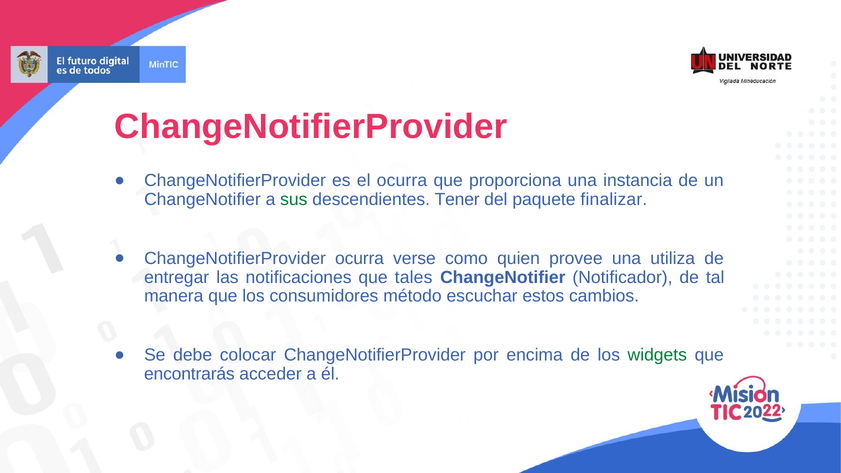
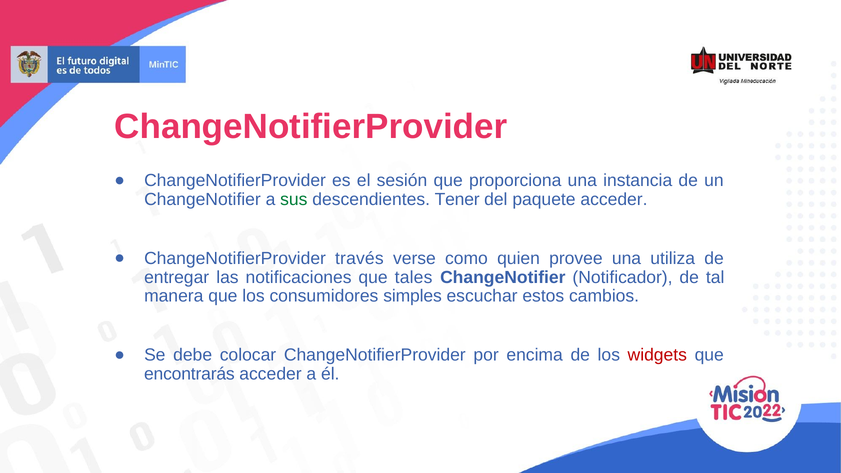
el ocurra: ocurra -> sesión
paquete finalizar: finalizar -> acceder
ChangeNotifierProvider ocurra: ocurra -> través
método: método -> simples
widgets colour: green -> red
